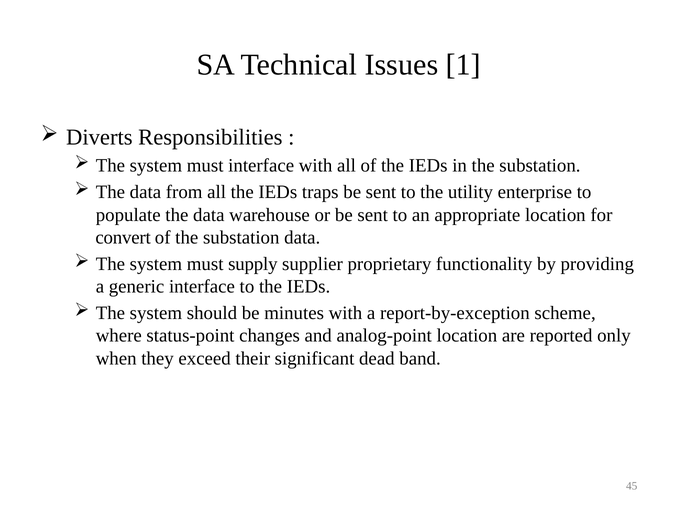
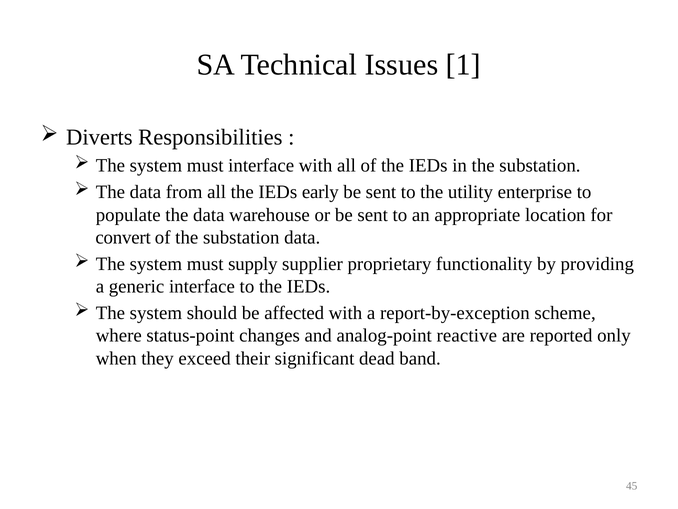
traps: traps -> early
minutes: minutes -> affected
analog-point location: location -> reactive
